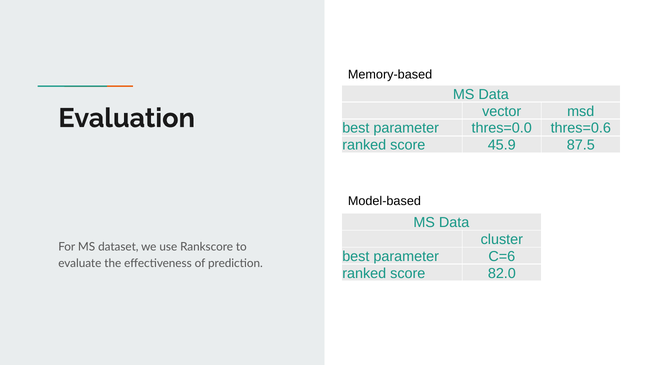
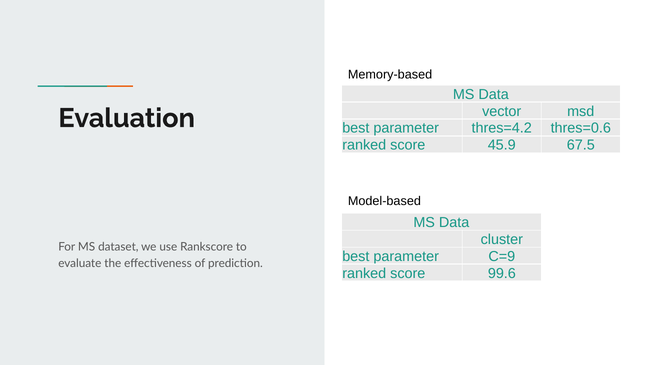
thres=0.0: thres=0.0 -> thres=4.2
87.5: 87.5 -> 67.5
C=6: C=6 -> C=9
82.0: 82.0 -> 99.6
